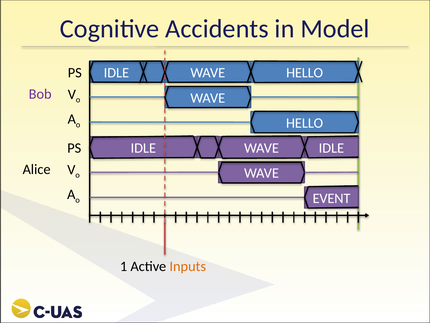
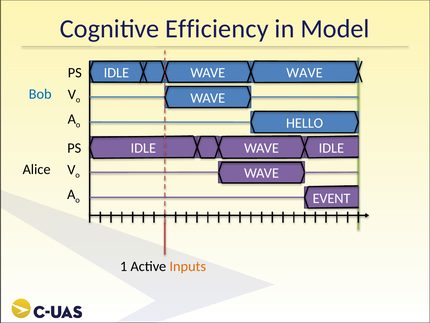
Accidents: Accidents -> Efficiency
HELLO at (305, 73): HELLO -> WAVE
Bob colour: purple -> blue
